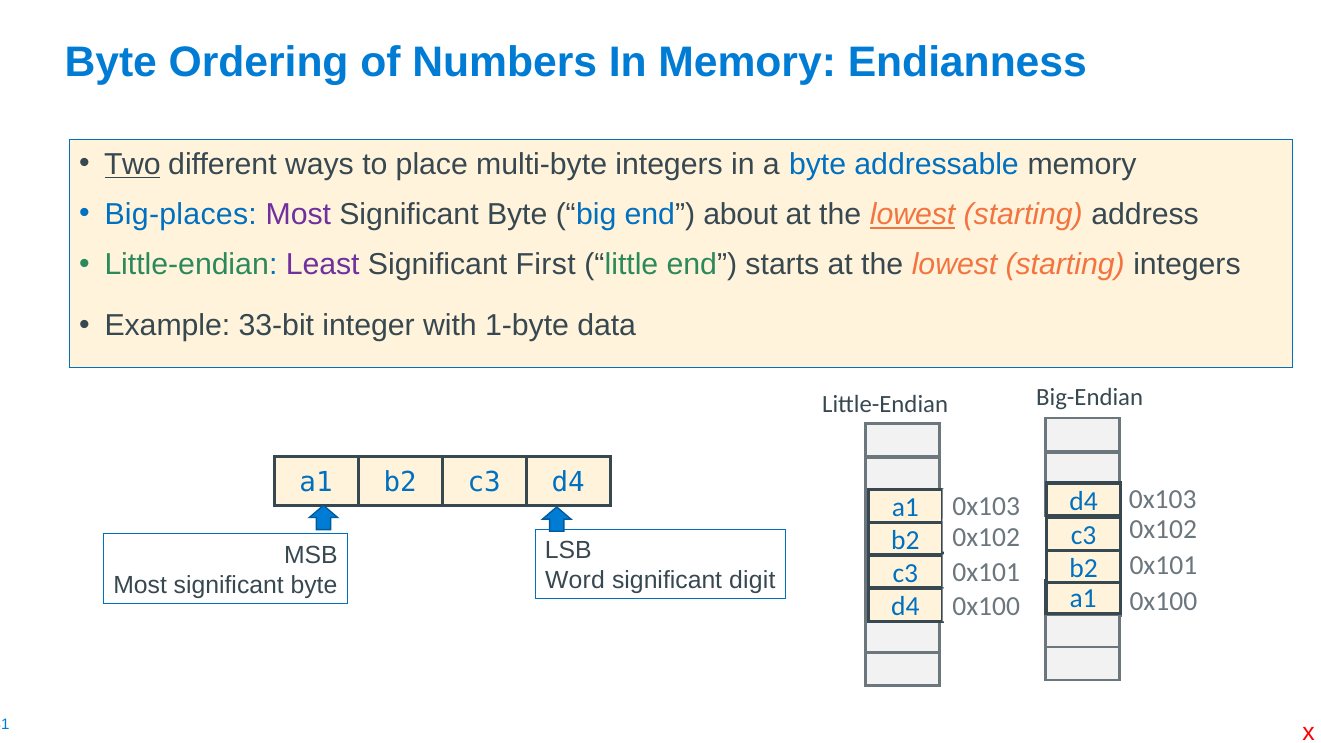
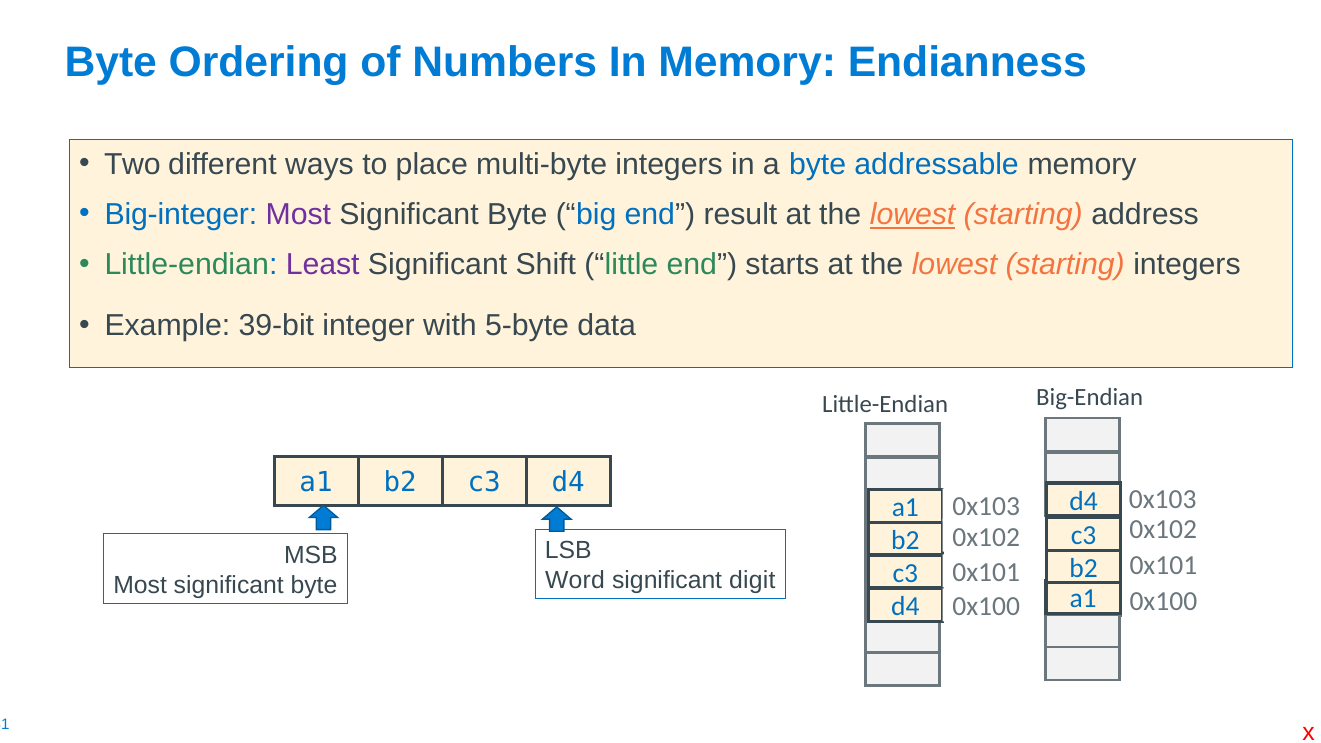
Two underline: present -> none
Big-places: Big-places -> Big-integer
about: about -> result
First: First -> Shift
33-bit: 33-bit -> 39-bit
1-byte: 1-byte -> 5-byte
